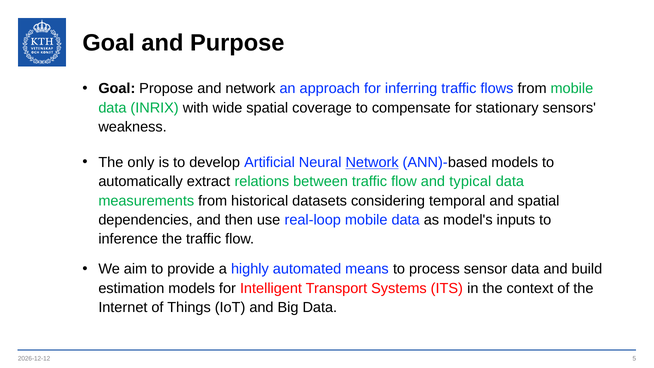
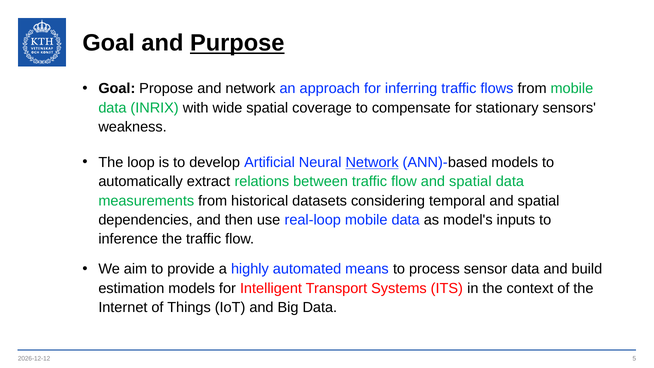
Purpose underline: none -> present
only: only -> loop
flow and typical: typical -> spatial
